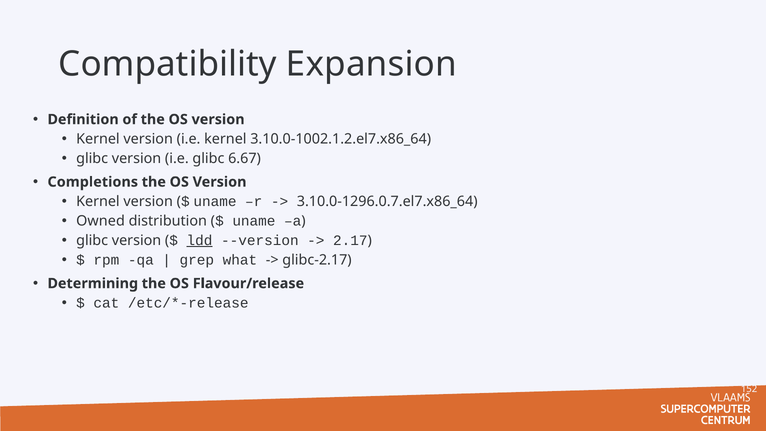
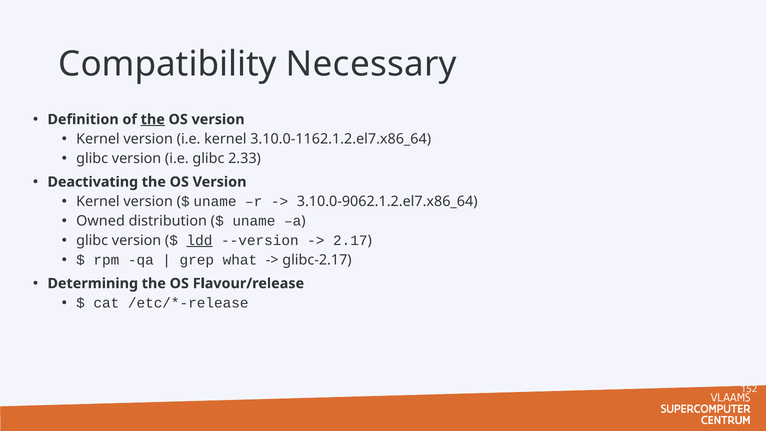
Expansion: Expansion -> Necessary
the at (153, 119) underline: none -> present
3.10.0-1002.1.2.el7.x86_64: 3.10.0-1002.1.2.el7.x86_64 -> 3.10.0-1162.1.2.el7.x86_64
6.67: 6.67 -> 2.33
Completions: Completions -> Deactivating
3.10.0-1296.0.7.el7.x86_64: 3.10.0-1296.0.7.el7.x86_64 -> 3.10.0-9062.1.2.el7.x86_64
